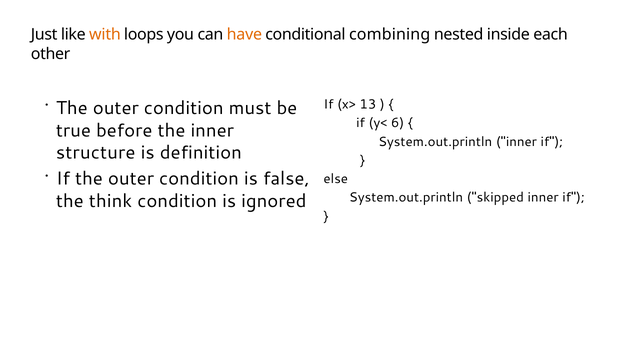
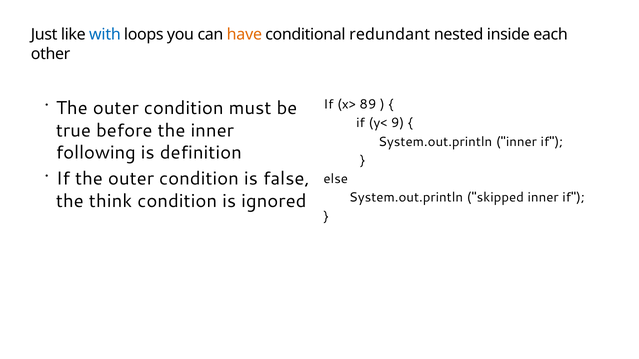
with colour: orange -> blue
combining: combining -> redundant
13: 13 -> 89
6: 6 -> 9
structure: structure -> following
